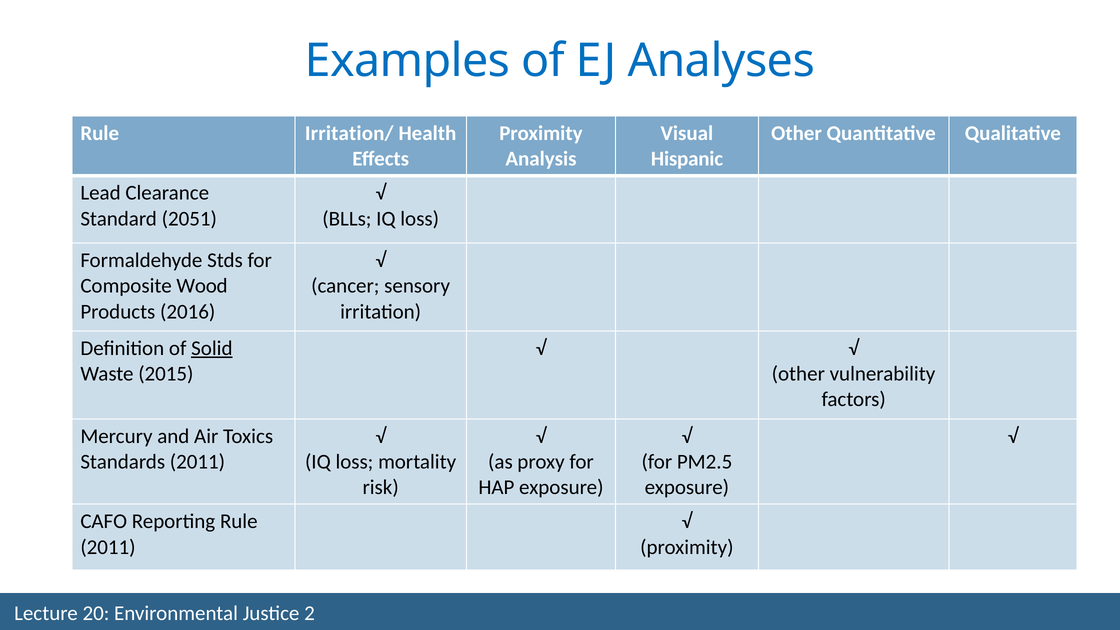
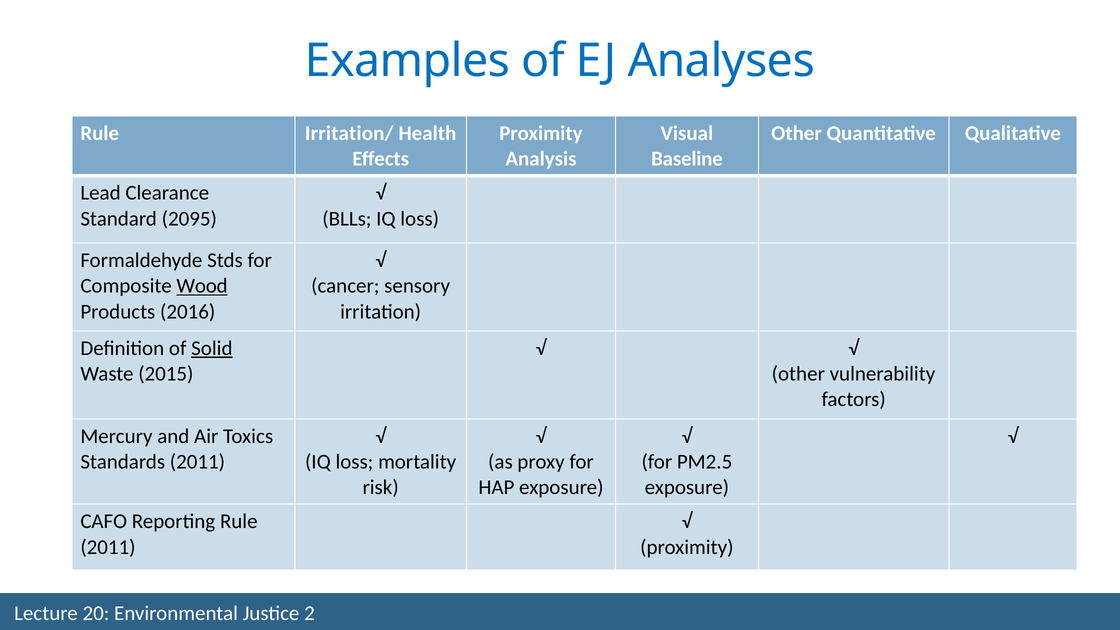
Hispanic: Hispanic -> Baseline
2051: 2051 -> 2095
Wood underline: none -> present
